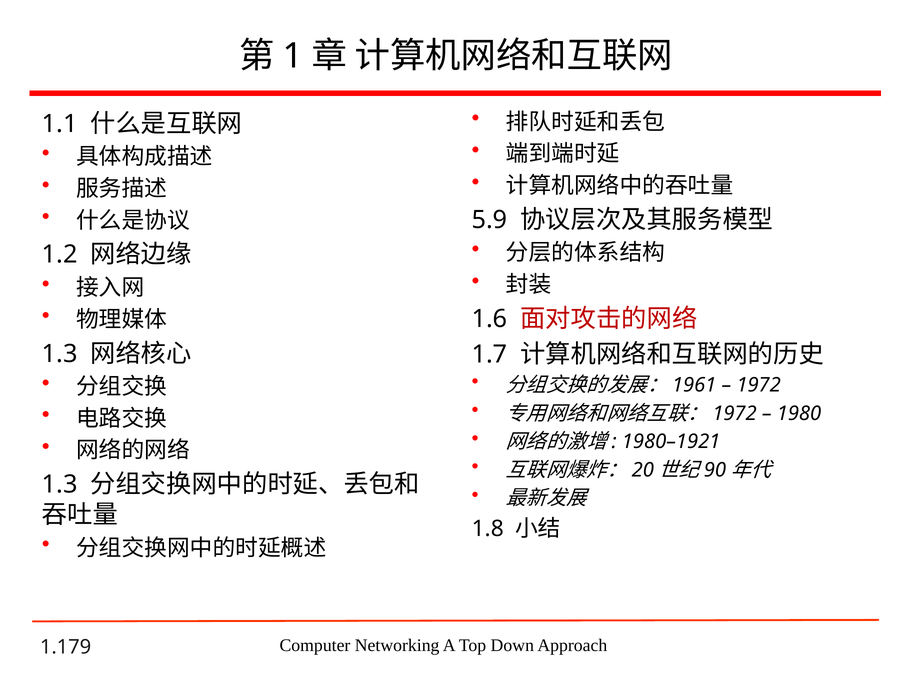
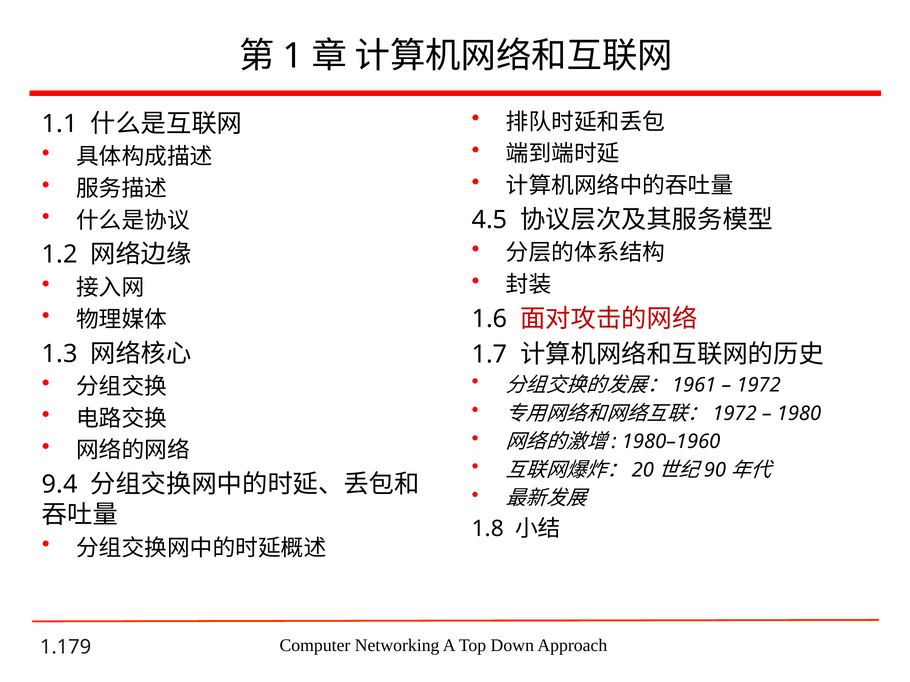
5.9: 5.9 -> 4.5
1980–1921: 1980–1921 -> 1980–1960
1.3 at (60, 485): 1.3 -> 9.4
